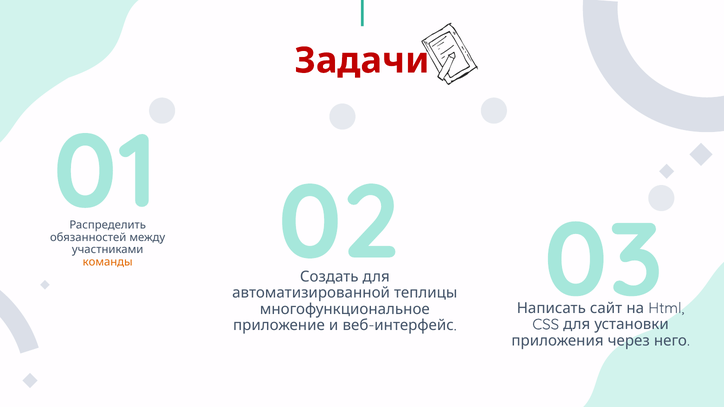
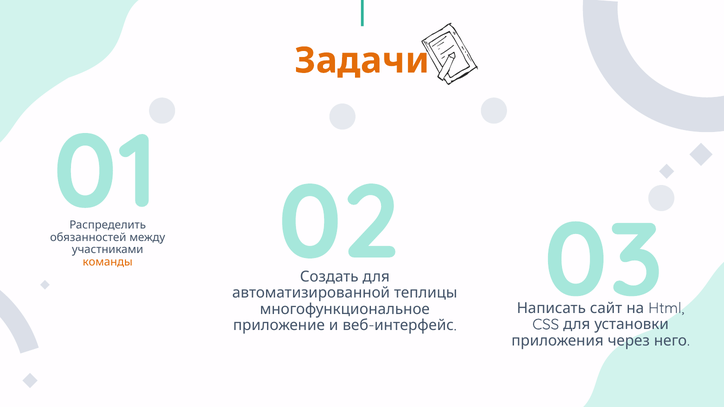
Задачи colour: red -> orange
